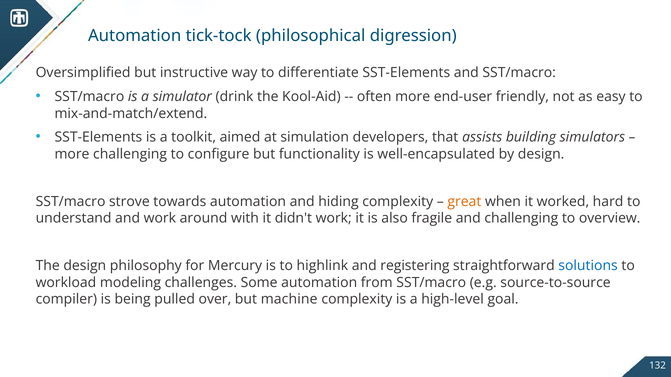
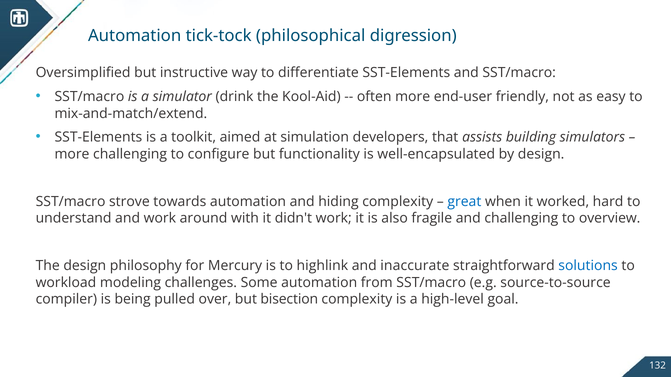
great colour: orange -> blue
registering: registering -> inaccurate
machine: machine -> bisection
